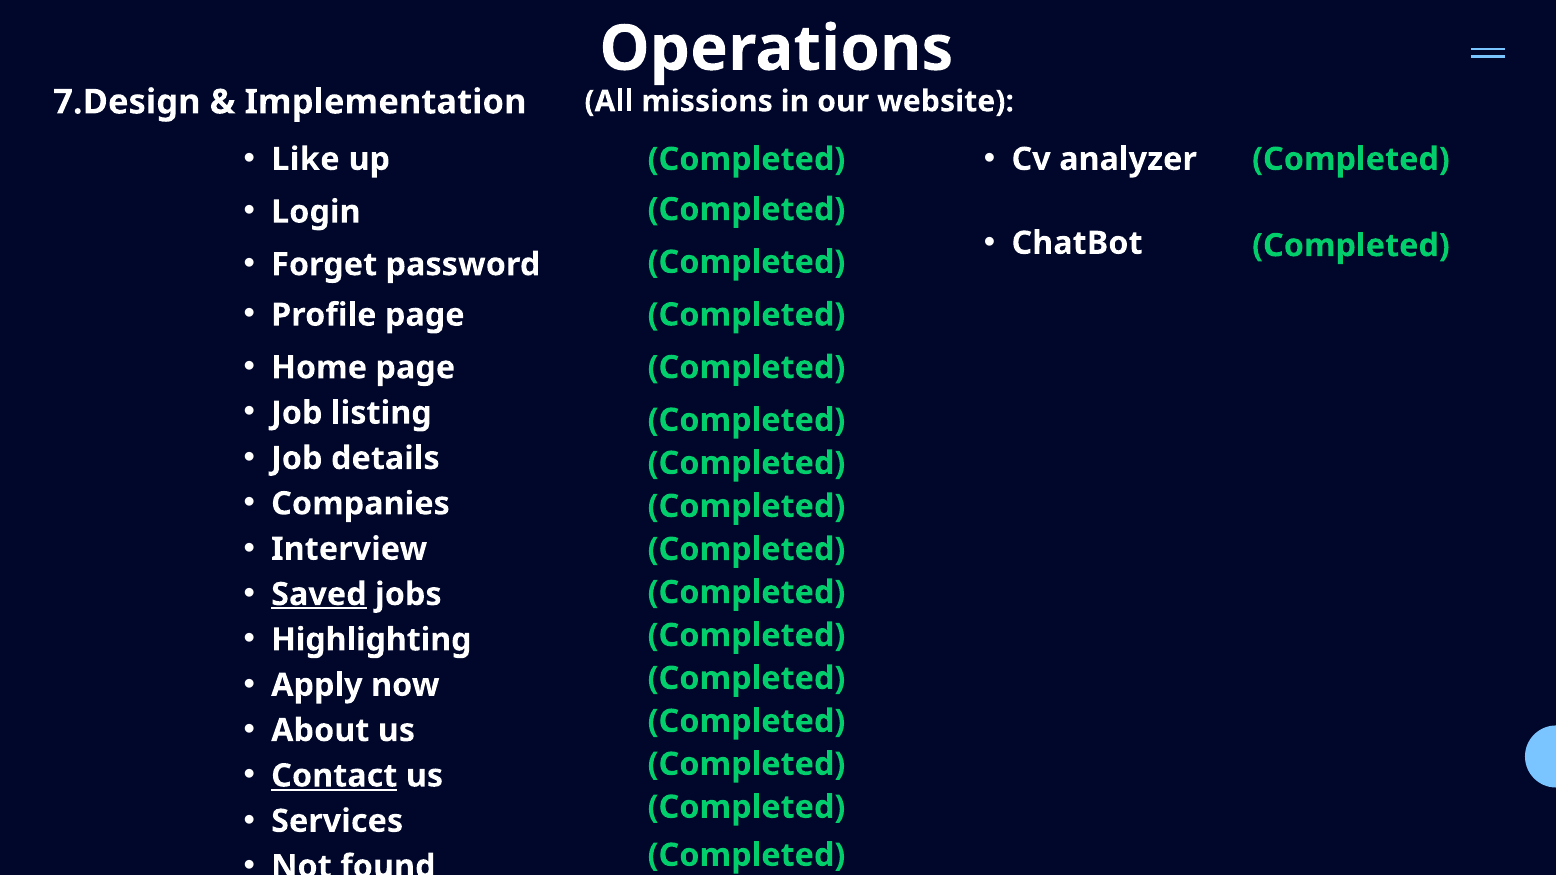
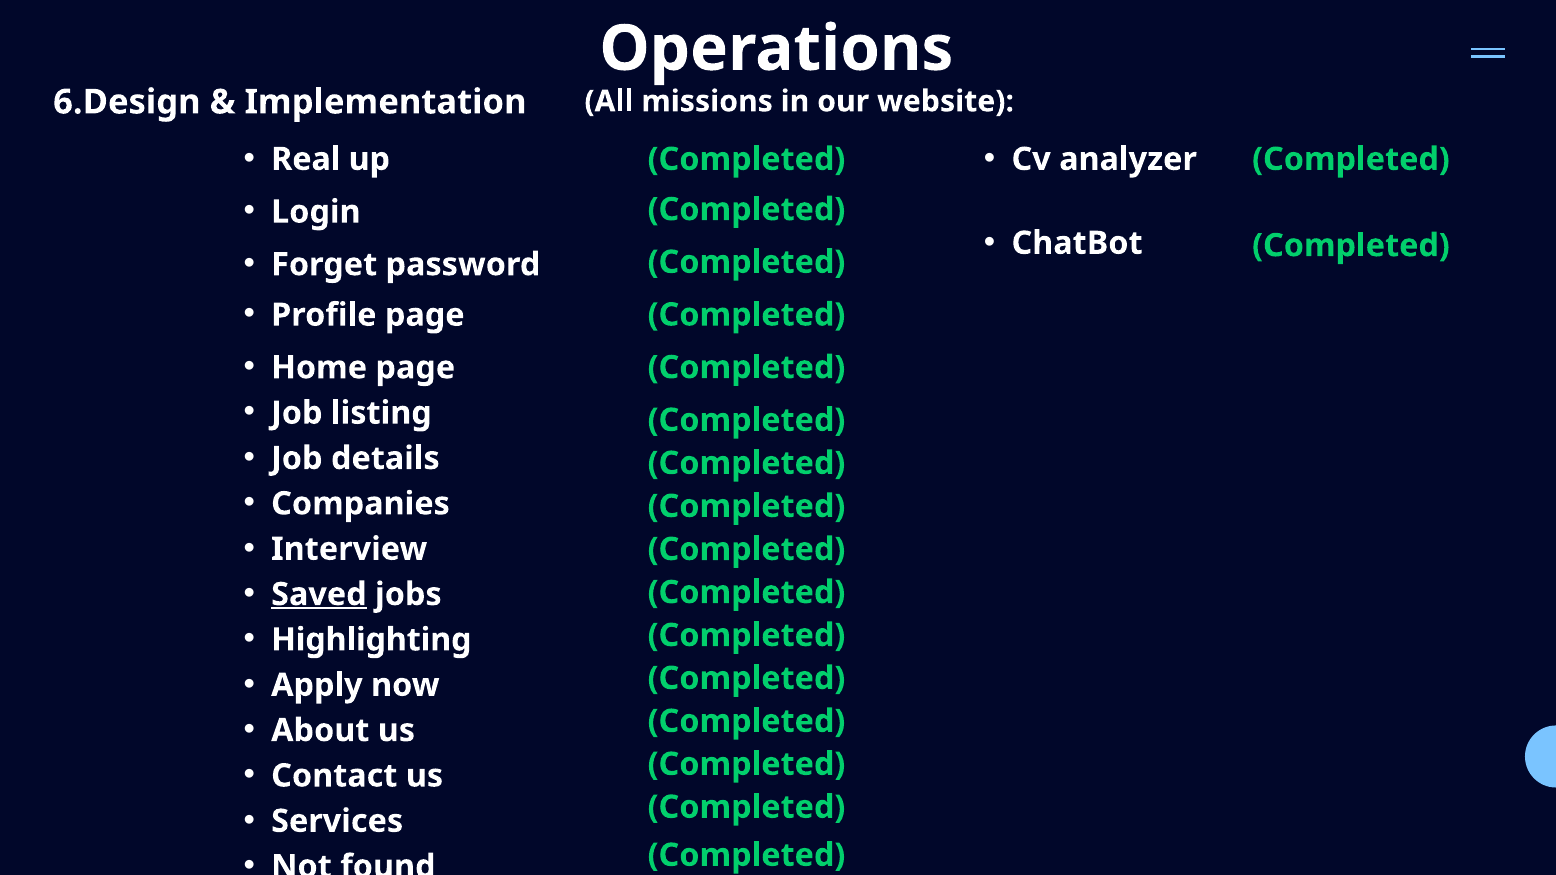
7.Design: 7.Design -> 6.Design
Like: Like -> Real
Contact underline: present -> none
